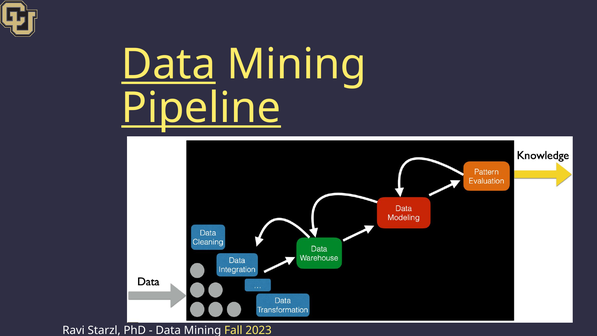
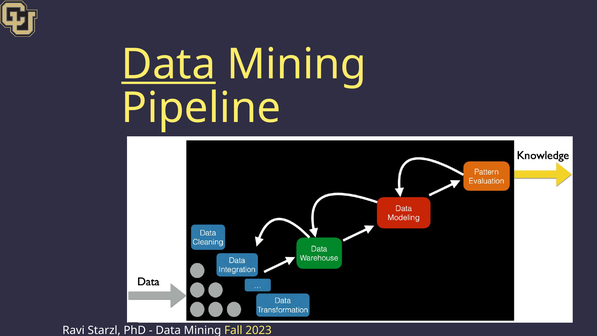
Pipeline underline: present -> none
